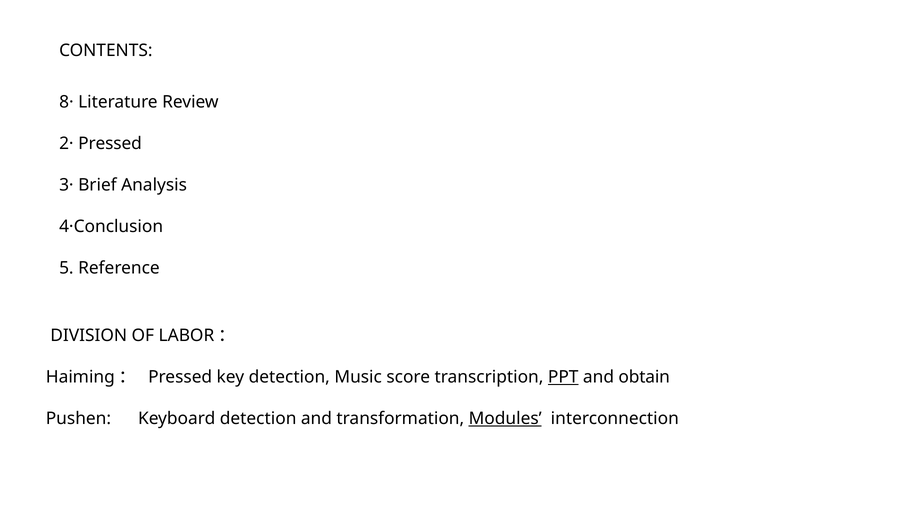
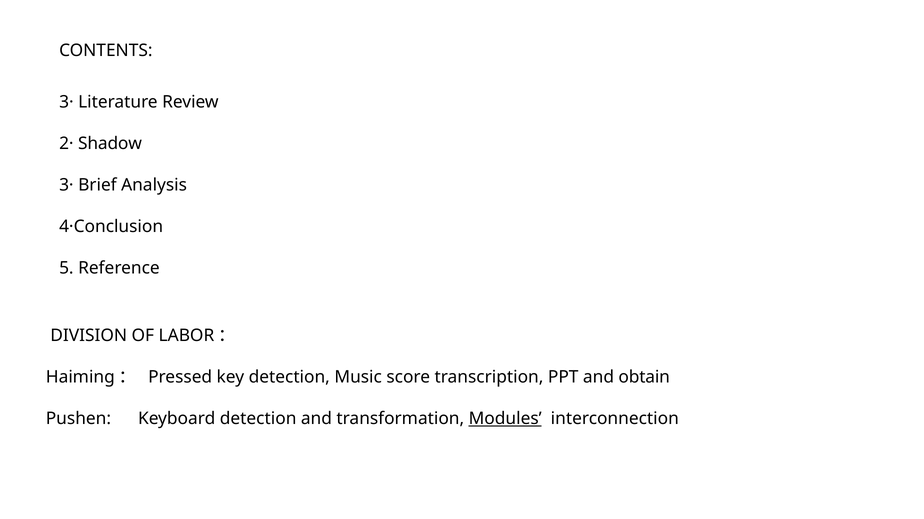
8· at (66, 102): 8· -> 3·
2· Pressed: Pressed -> Shadow
PPT underline: present -> none
